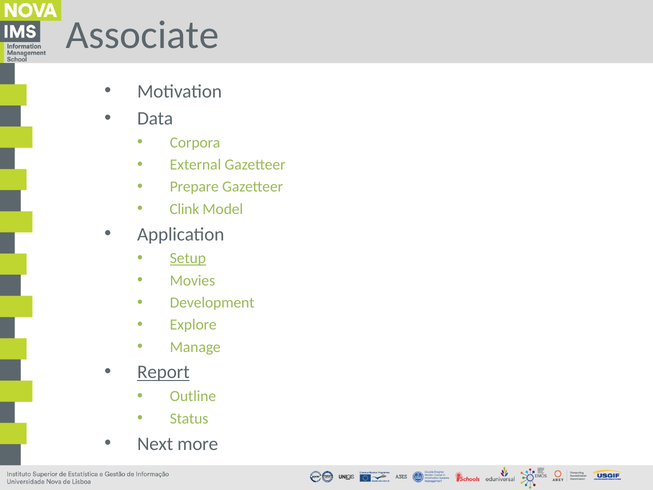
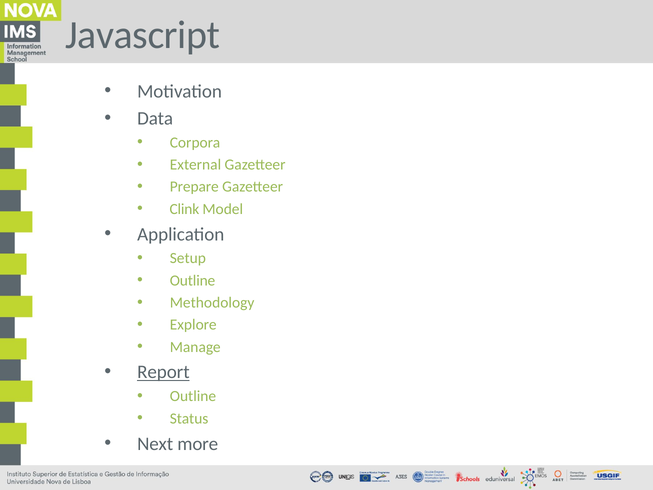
Associate: Associate -> Javascript
Setup underline: present -> none
Movies at (192, 280): Movies -> Outline
Development: Development -> Methodology
